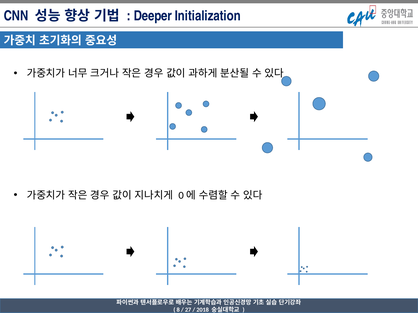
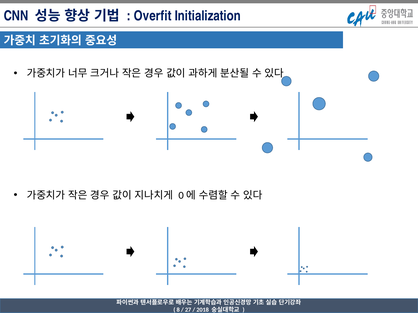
Deeper: Deeper -> Overfit
